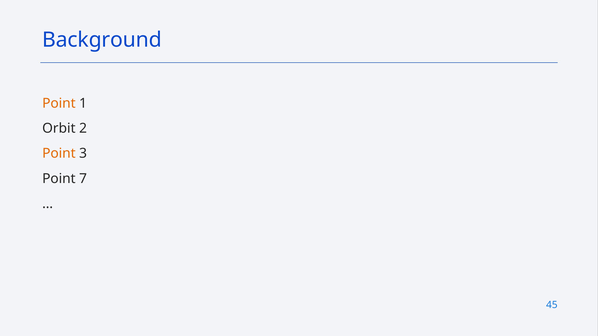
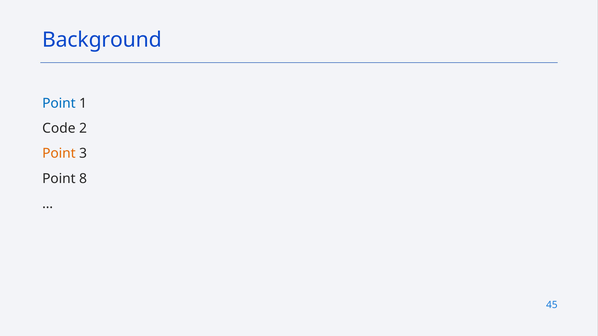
Point at (59, 103) colour: orange -> blue
Orbit: Orbit -> Code
7: 7 -> 8
